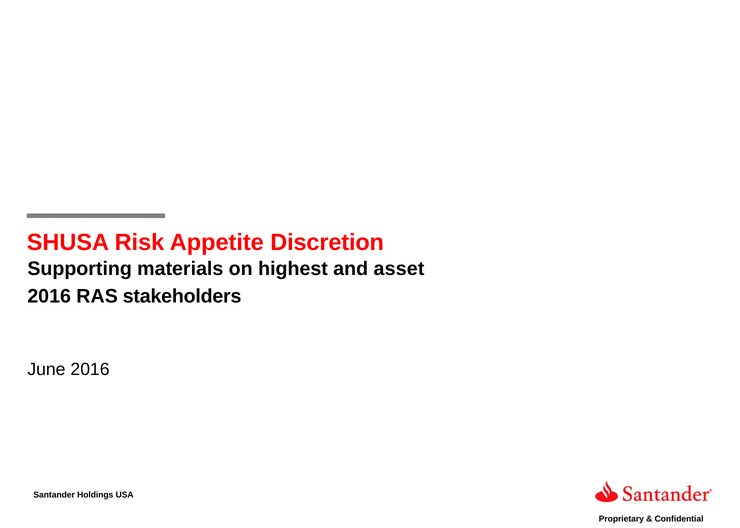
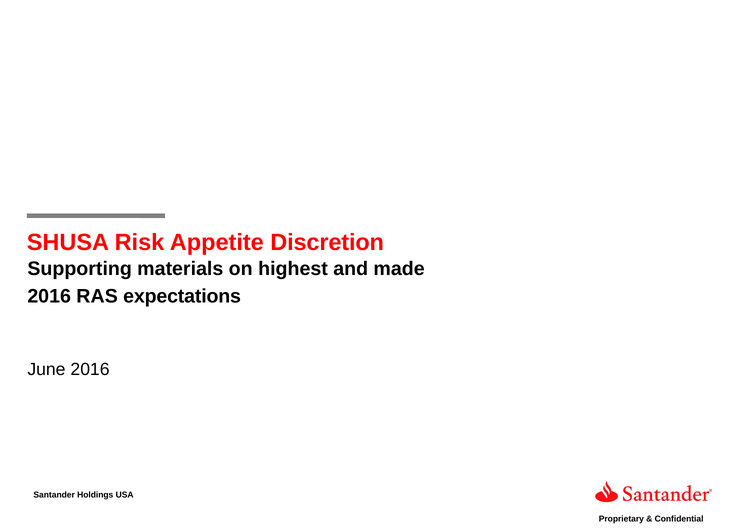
asset: asset -> made
stakeholders: stakeholders -> expectations
